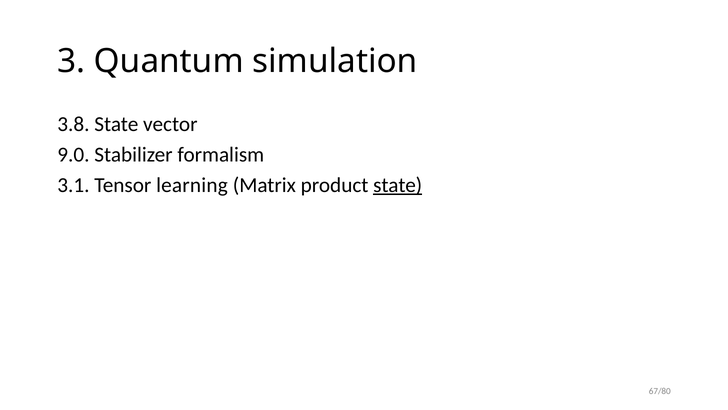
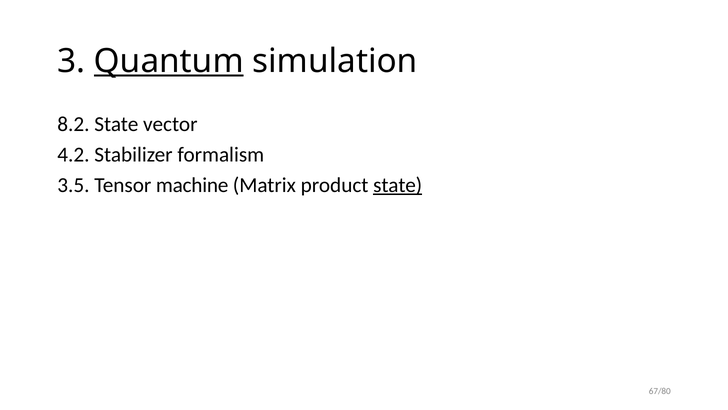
Quantum underline: none -> present
3.8: 3.8 -> 8.2
9.0: 9.0 -> 4.2
3.1: 3.1 -> 3.5
learning: learning -> machine
